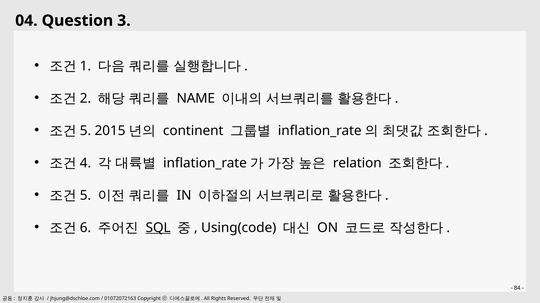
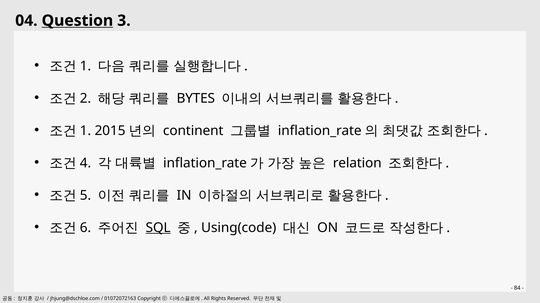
Question underline: none -> present
NAME: NAME -> BYTES
5 at (85, 131): 5 -> 1
